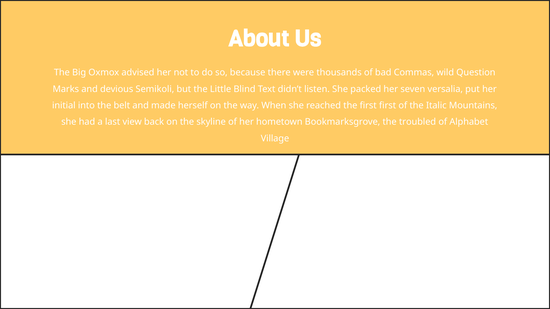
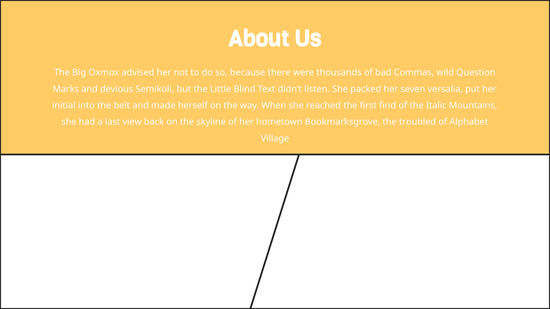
first first: first -> find
